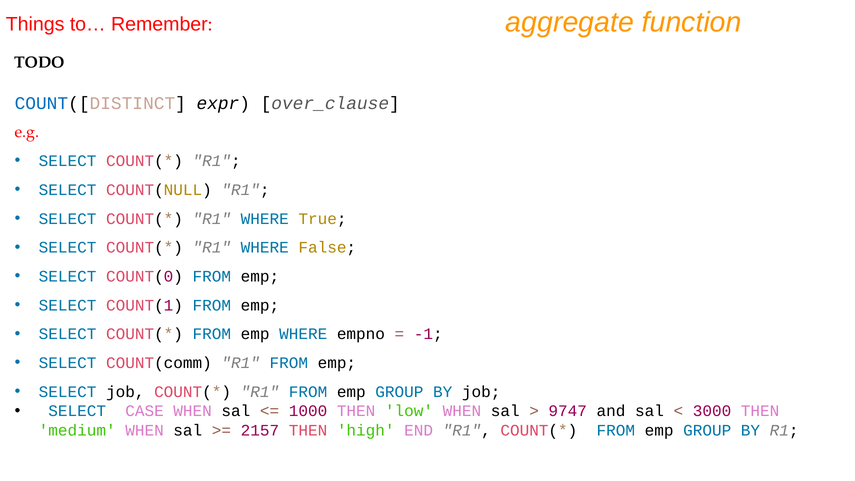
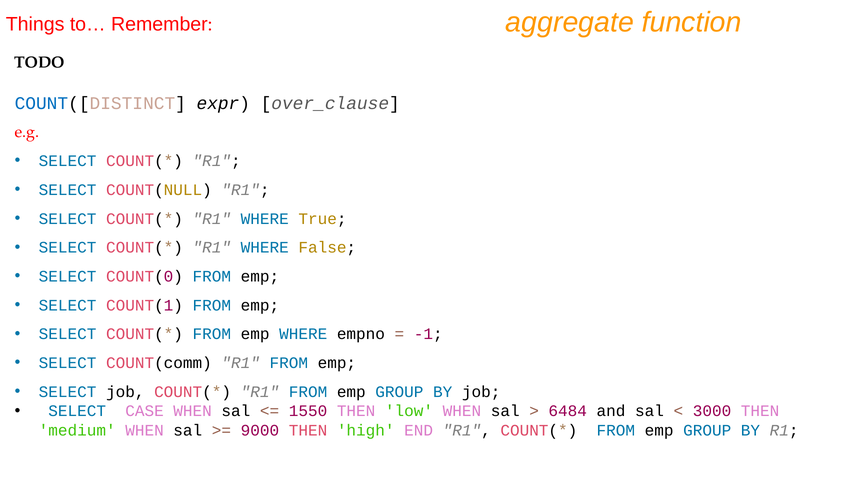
1000: 1000 -> 1550
9747: 9747 -> 6484
2157: 2157 -> 9000
